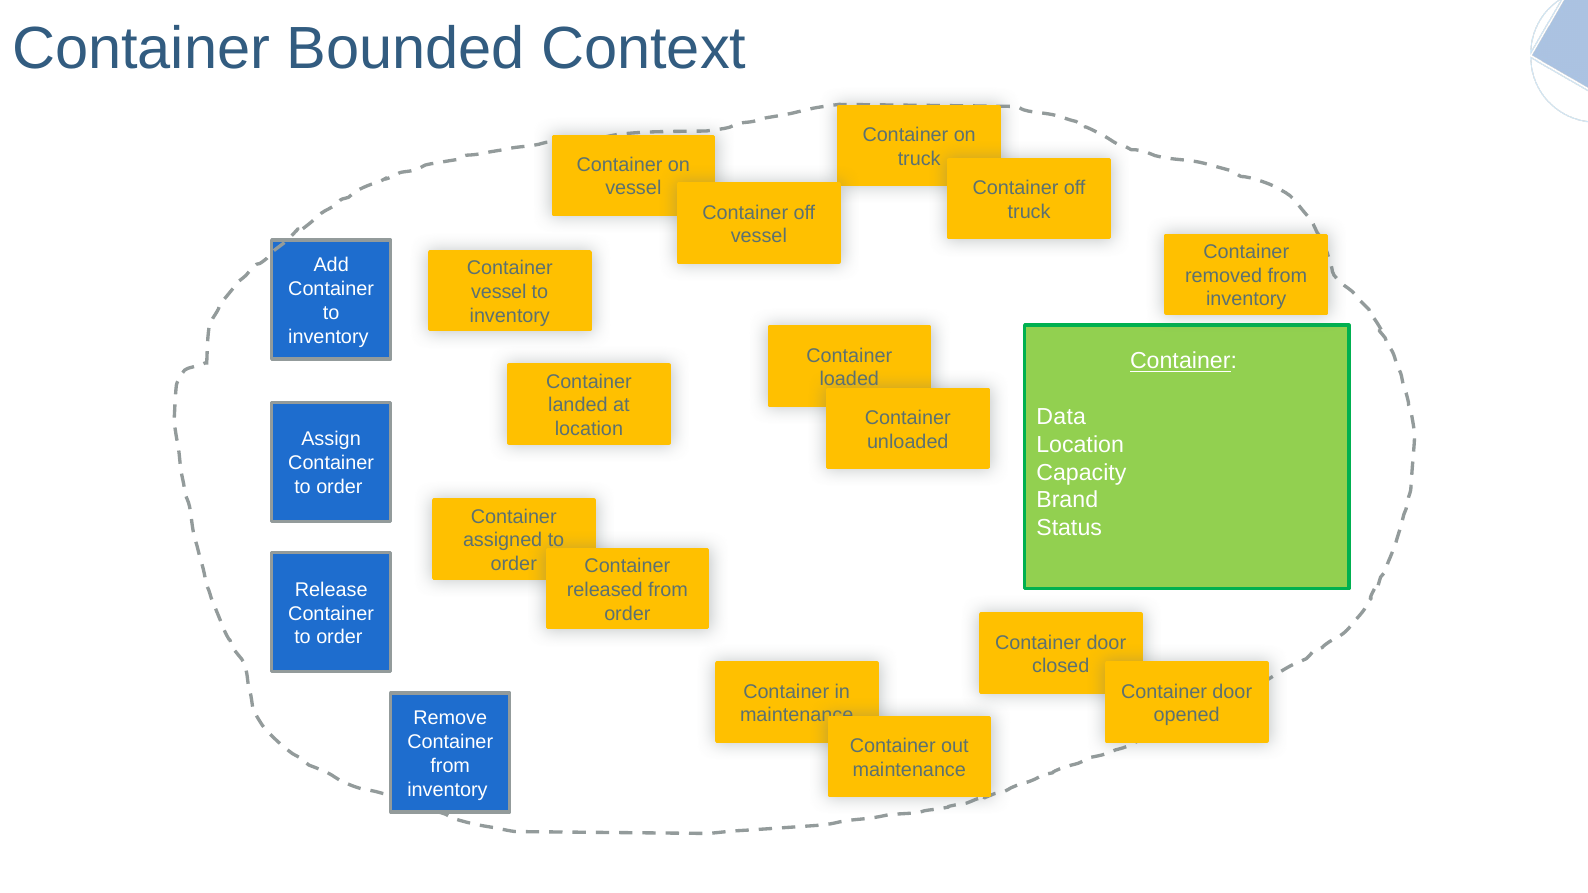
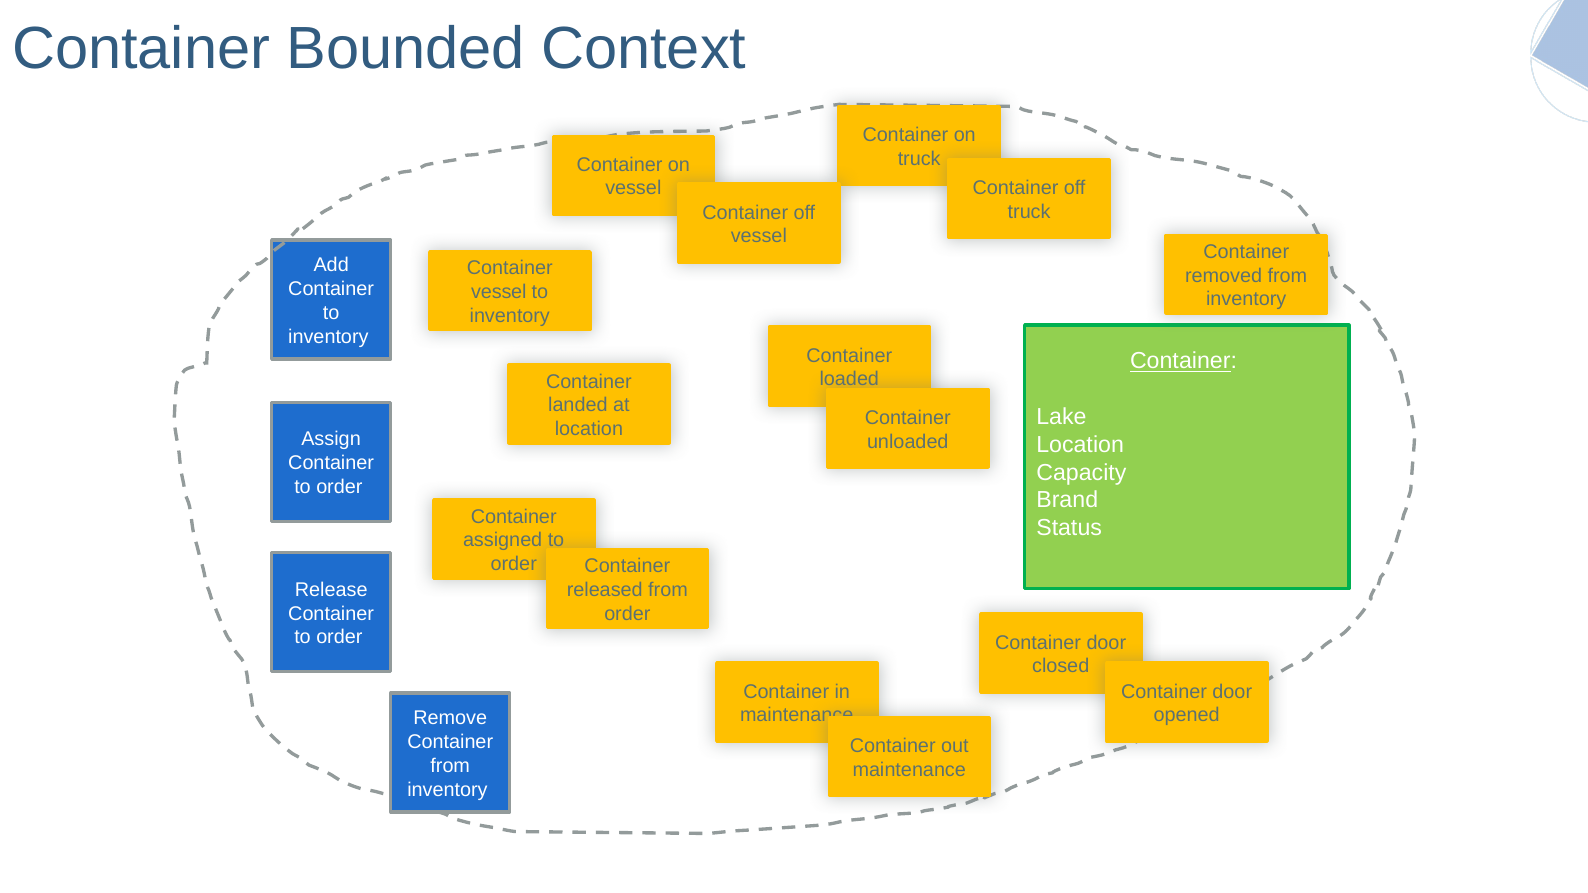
Data: Data -> Lake
